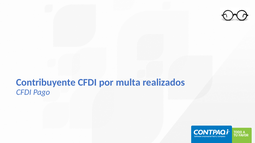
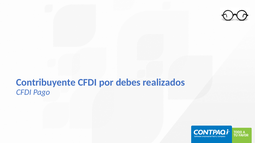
multa: multa -> debes
